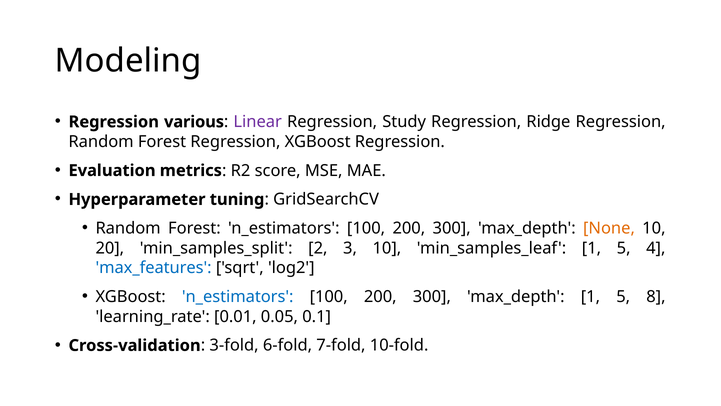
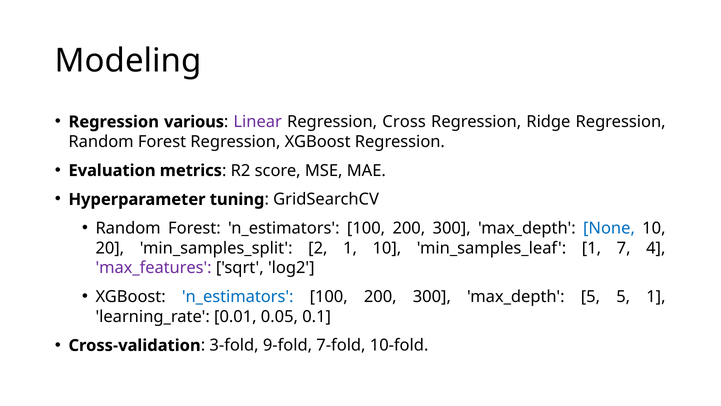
Study: Study -> Cross
None colour: orange -> blue
2 3: 3 -> 1
min_samples_leaf 1 5: 5 -> 7
max_features colour: blue -> purple
max_depth 1: 1 -> 5
5 8: 8 -> 1
6-fold: 6-fold -> 9-fold
